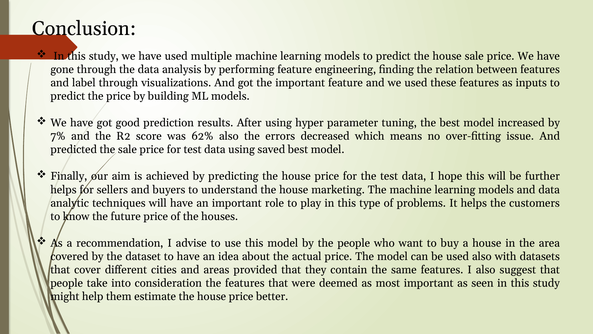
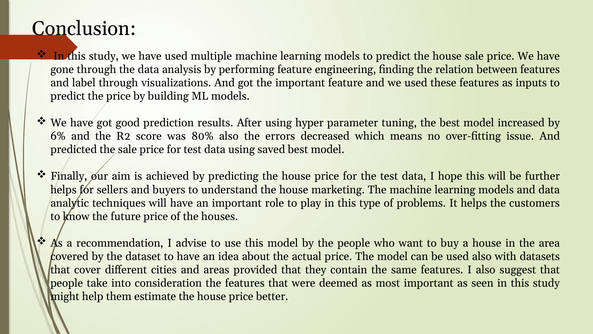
7%: 7% -> 6%
62%: 62% -> 80%
